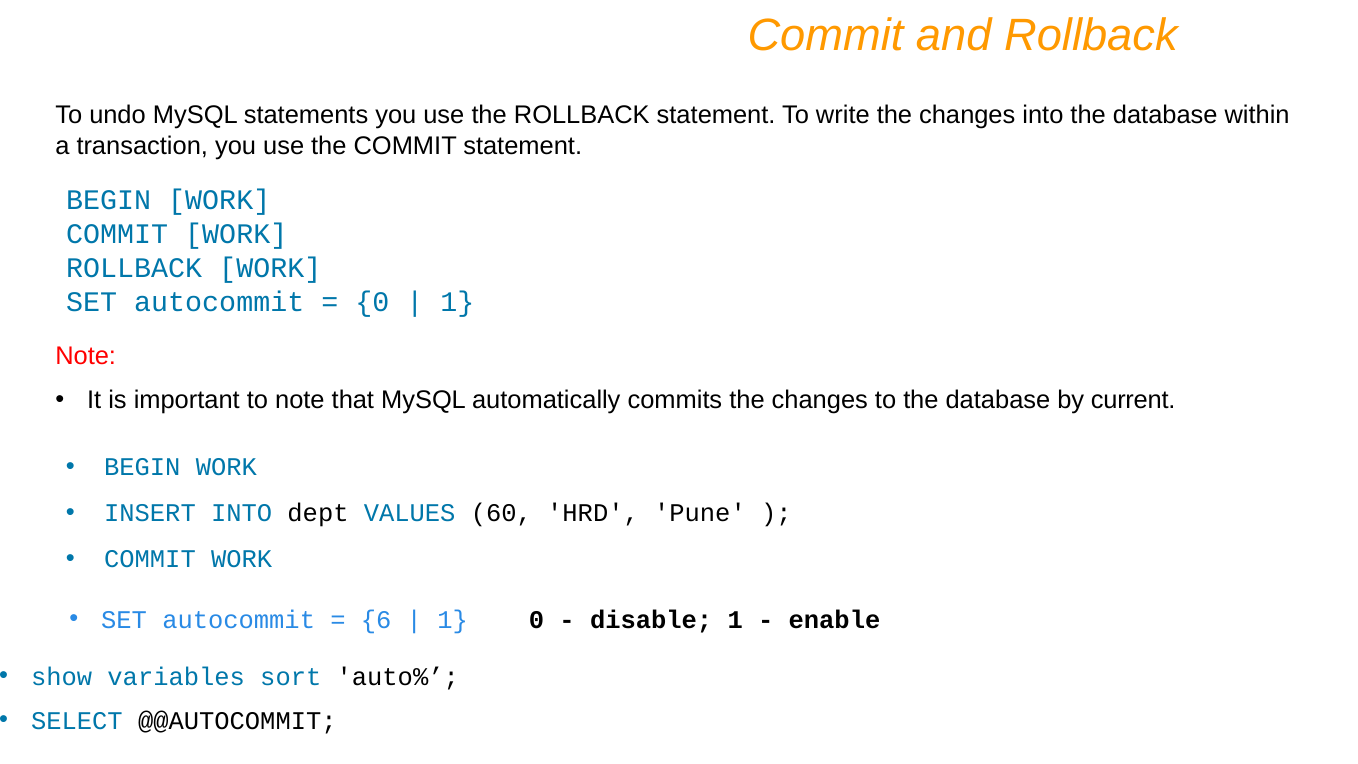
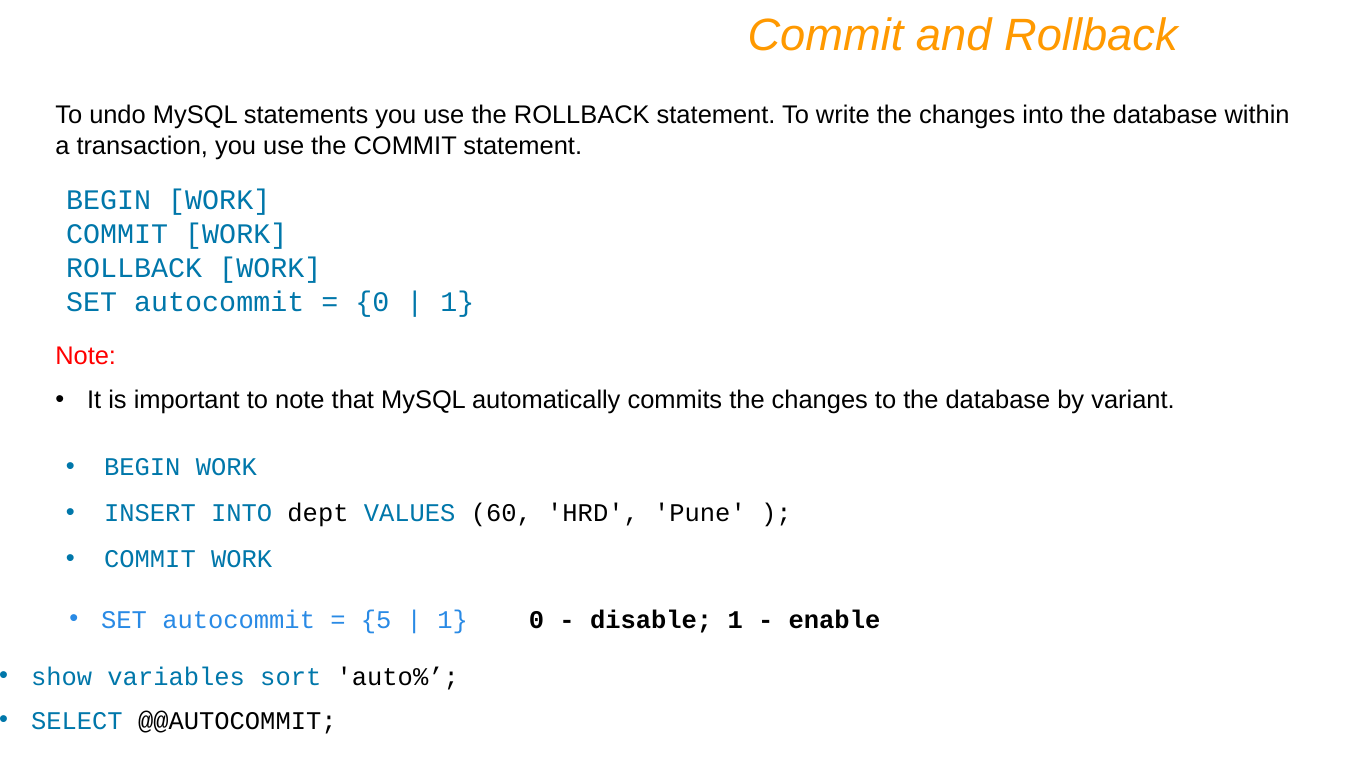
current: current -> variant
6: 6 -> 5
